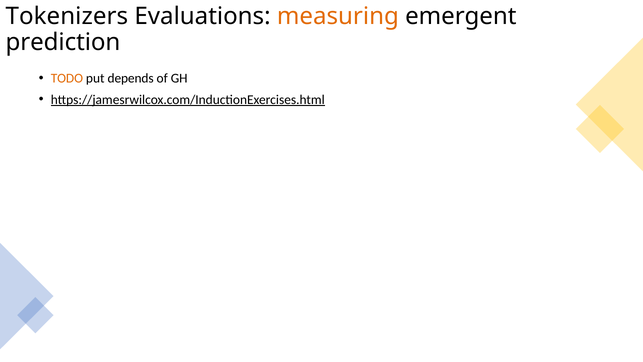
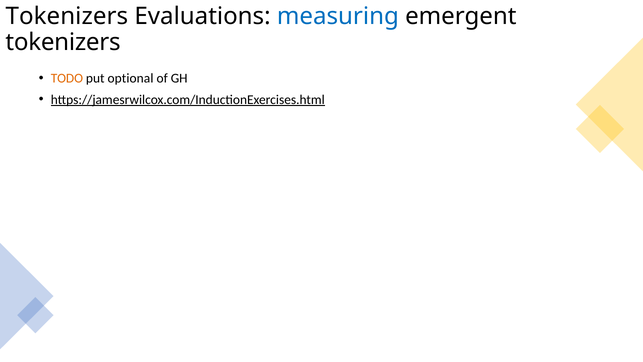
measuring colour: orange -> blue
prediction at (63, 42): prediction -> tokenizers
depends: depends -> optional
